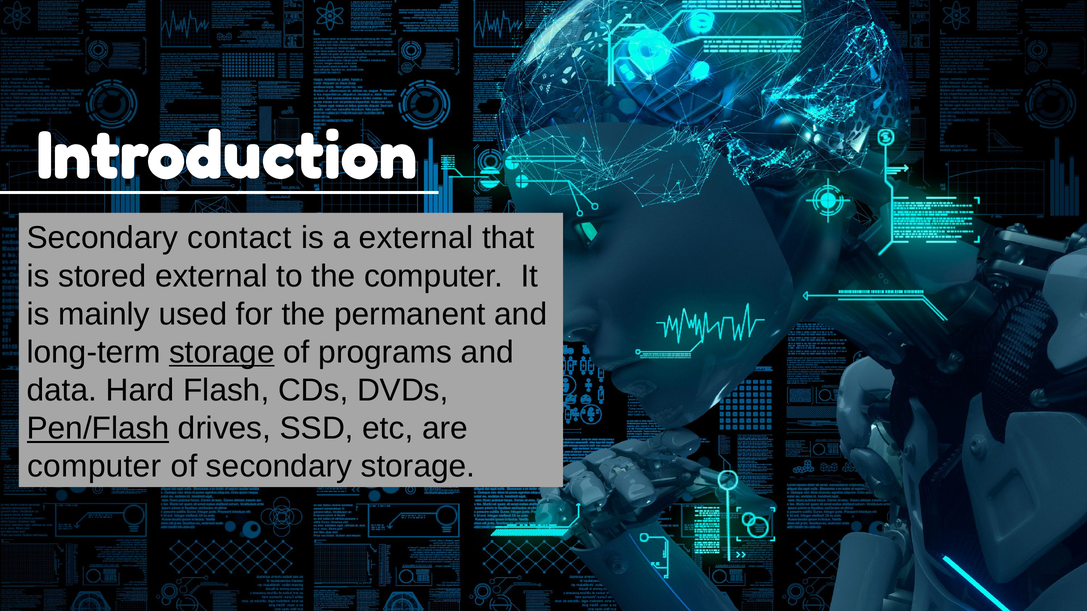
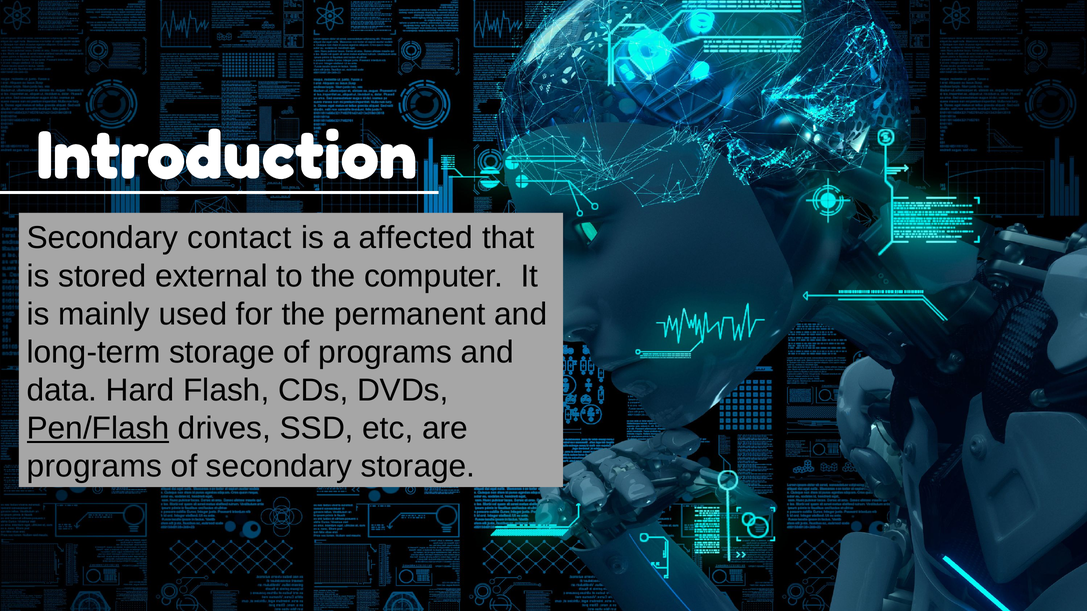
a external: external -> affected
storage at (222, 352) underline: present -> none
computer at (94, 467): computer -> programs
